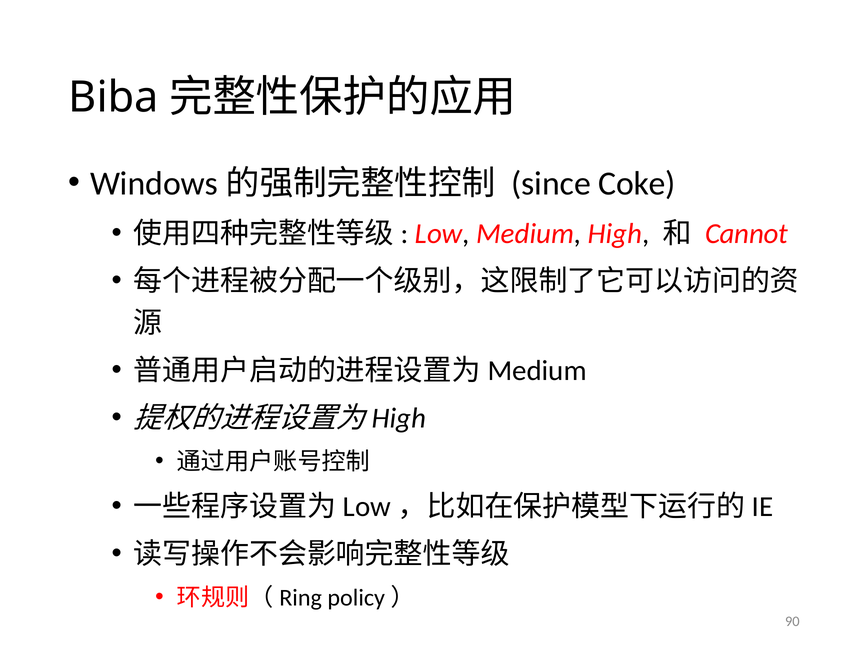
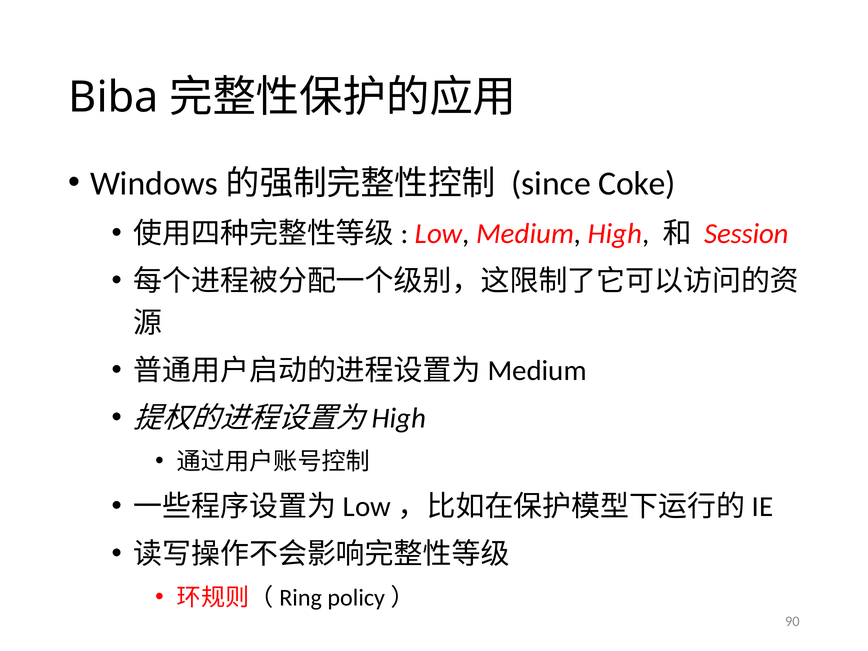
Cannot: Cannot -> Session
